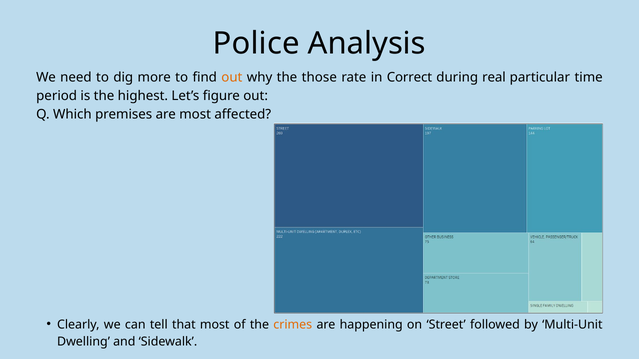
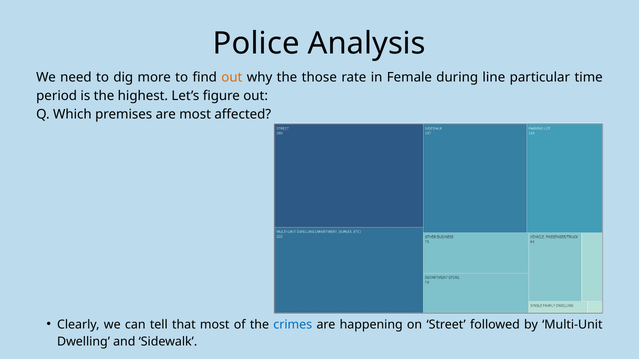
Correct: Correct -> Female
real: real -> line
crimes colour: orange -> blue
